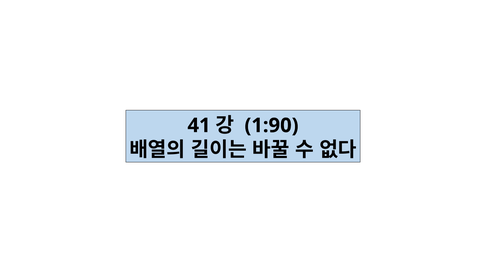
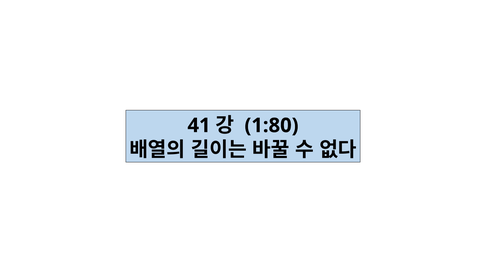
1:90: 1:90 -> 1:80
